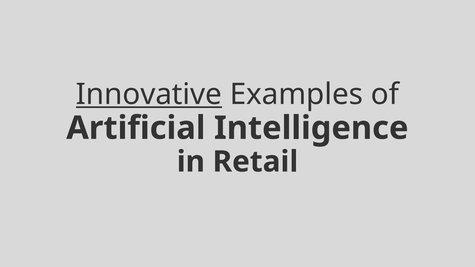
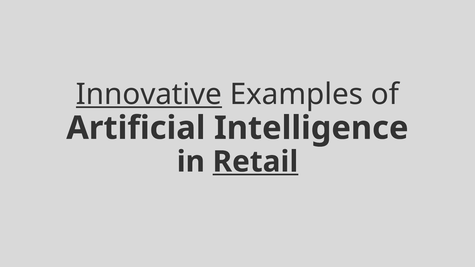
Retail underline: none -> present
